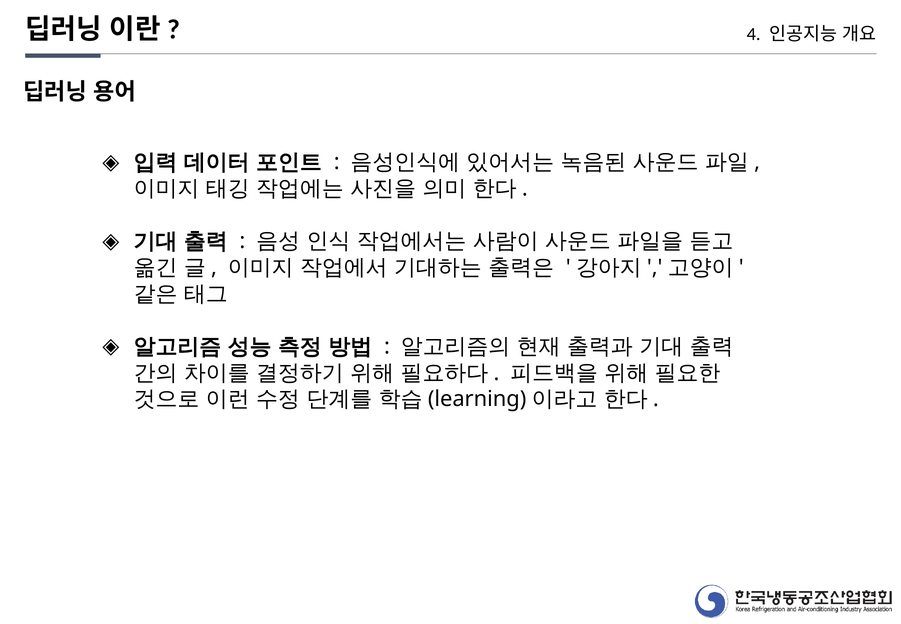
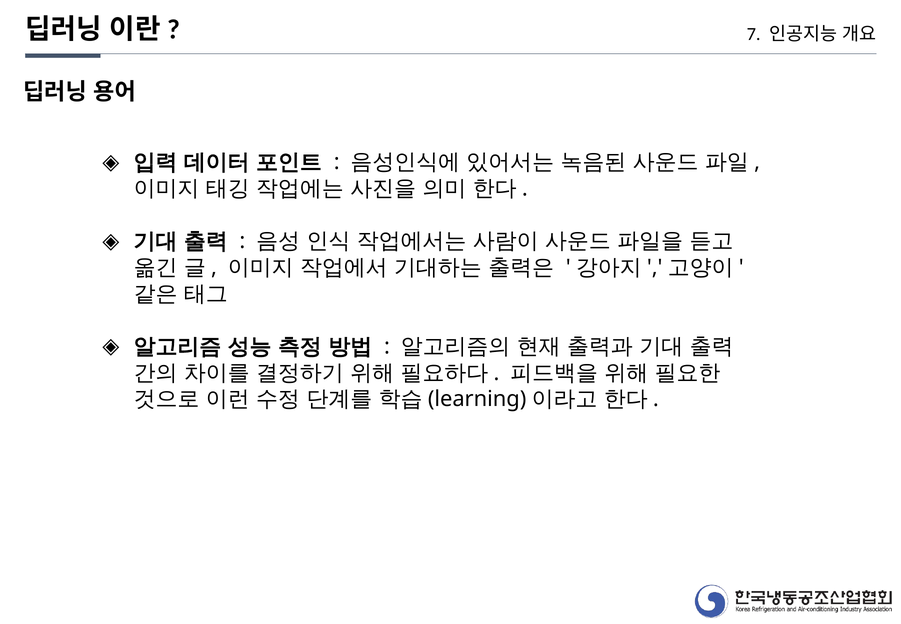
4: 4 -> 7
